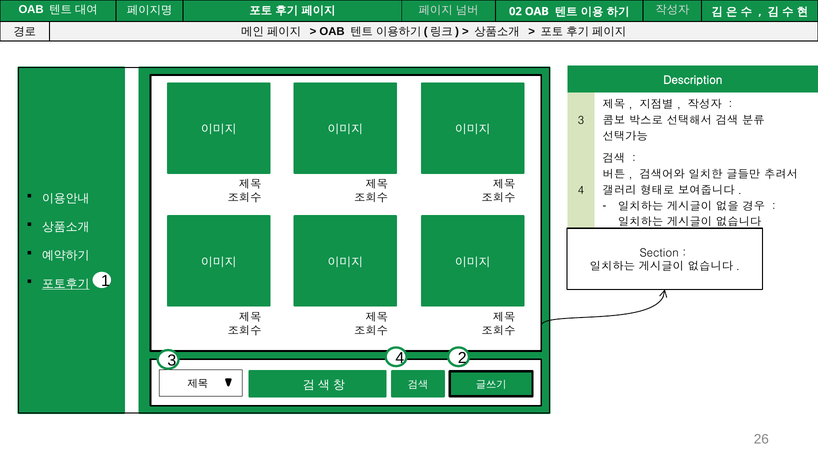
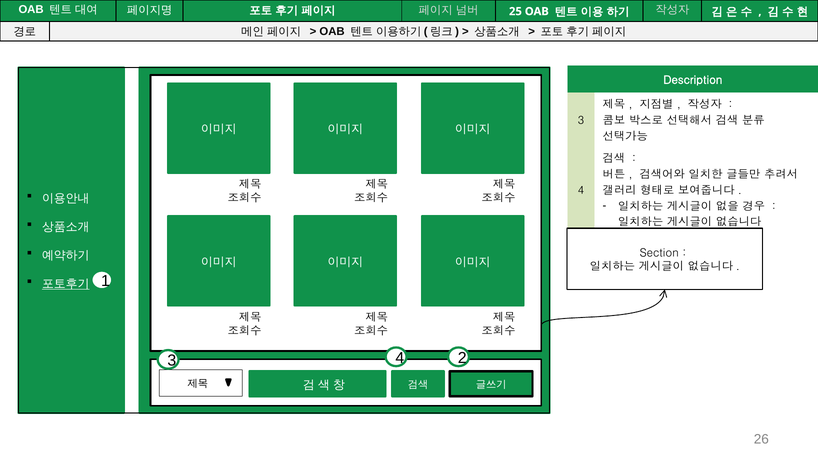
02: 02 -> 25
